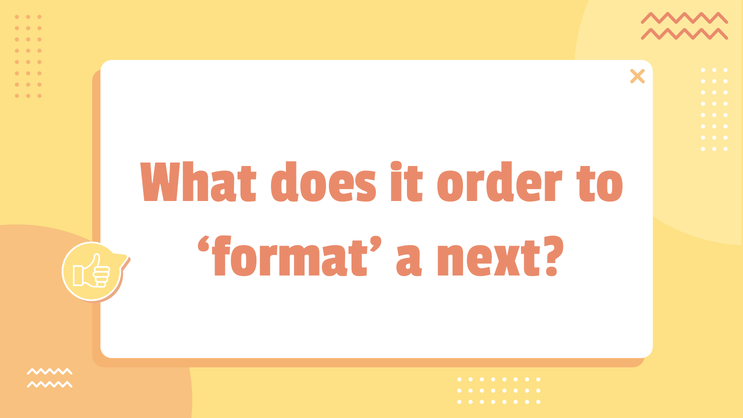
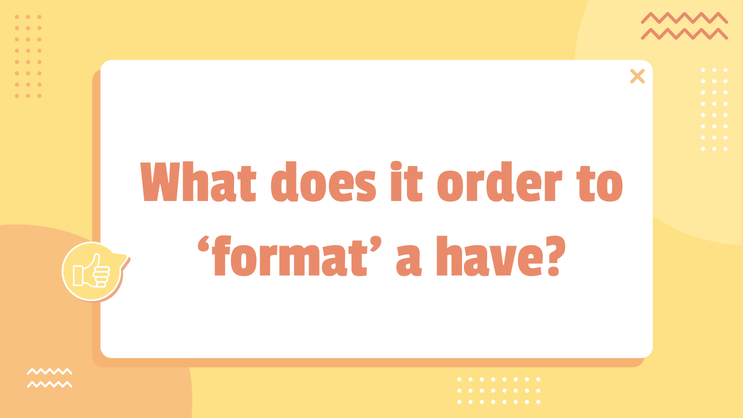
next: next -> have
